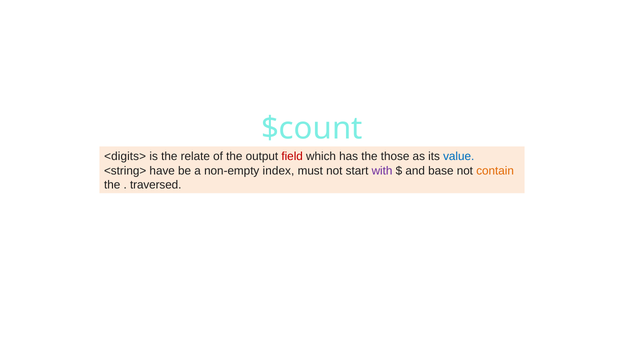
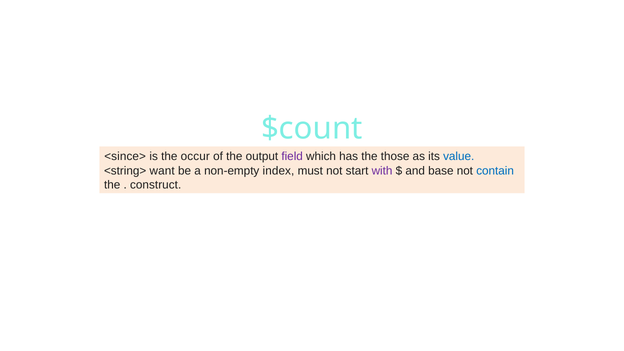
<digits>: <digits> -> <since>
relate: relate -> occur
field colour: red -> purple
have: have -> want
contain colour: orange -> blue
traversed: traversed -> construct
